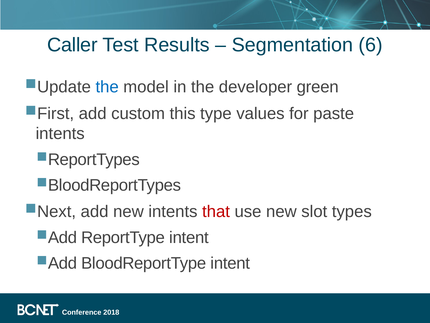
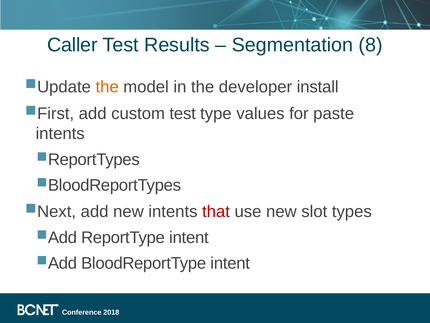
6: 6 -> 8
the at (107, 87) colour: blue -> orange
green: green -> install
custom this: this -> test
